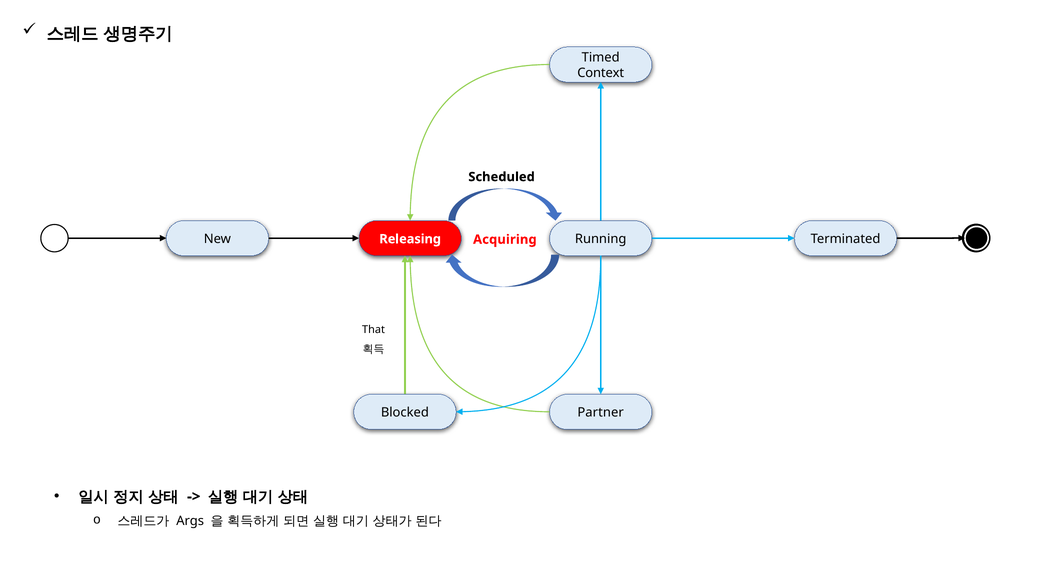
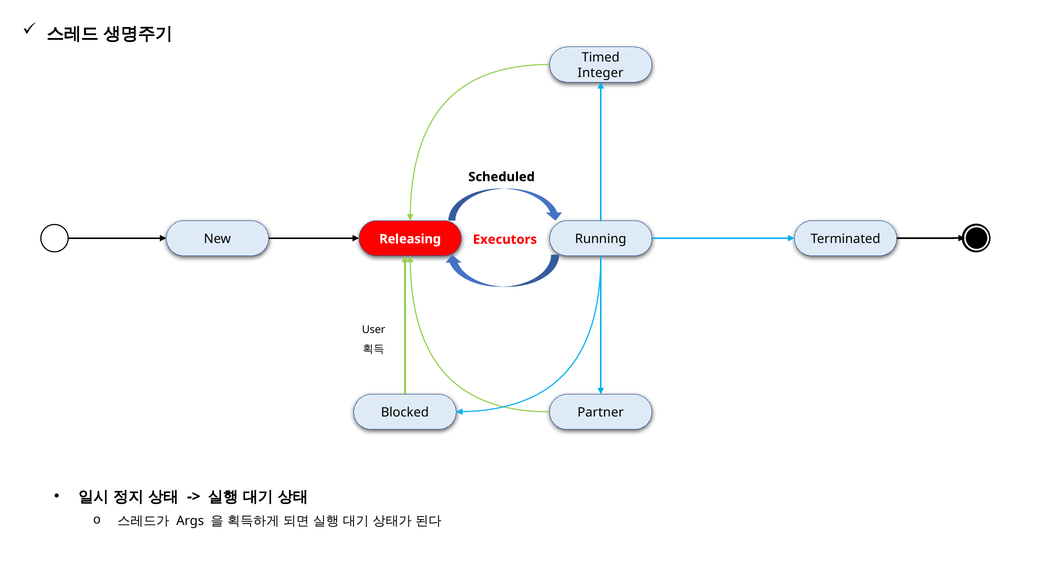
Context: Context -> Integer
Acquiring: Acquiring -> Executors
That: That -> User
